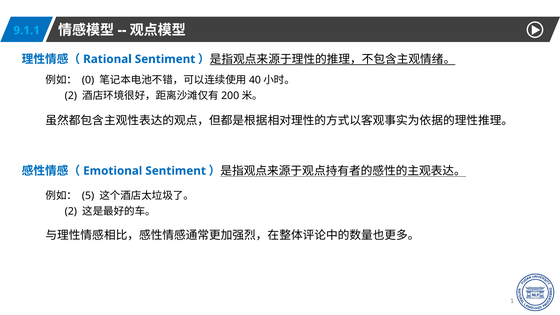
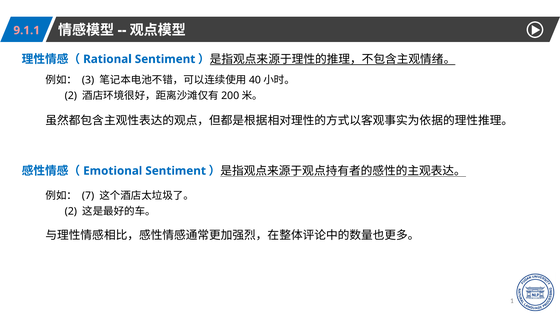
9.1.1 colour: light blue -> pink
0: 0 -> 3
5: 5 -> 7
